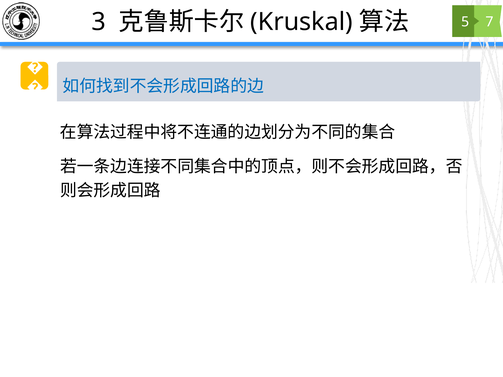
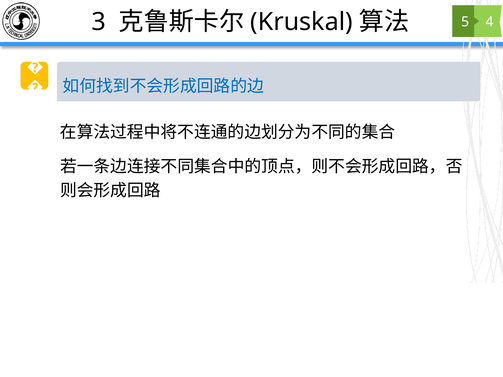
7: 7 -> 4
